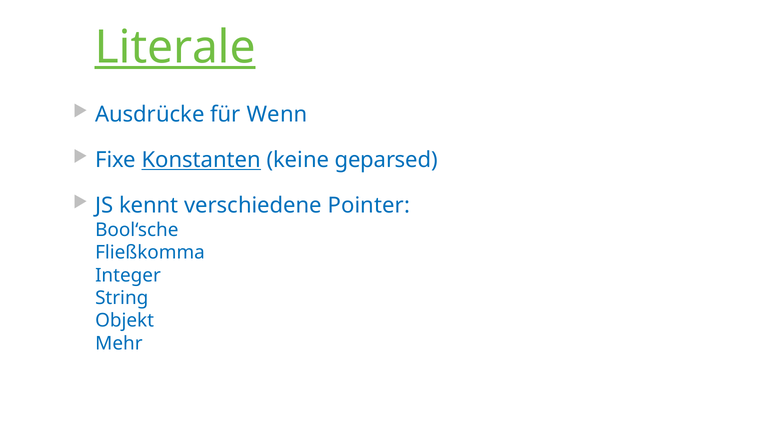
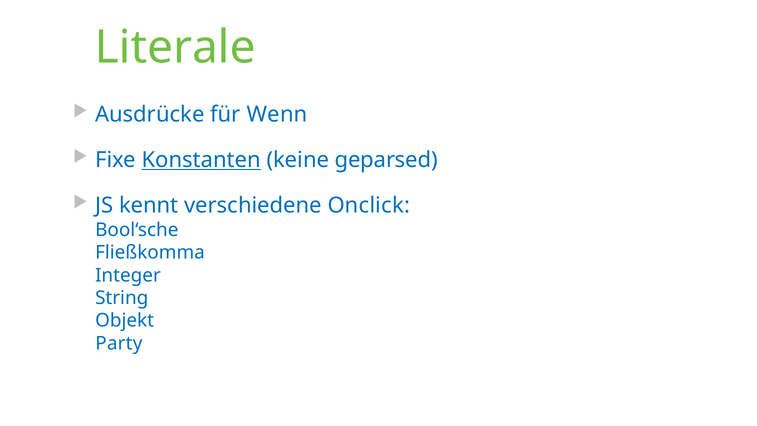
Literale underline: present -> none
Pointer: Pointer -> Onclick
Mehr: Mehr -> Party
